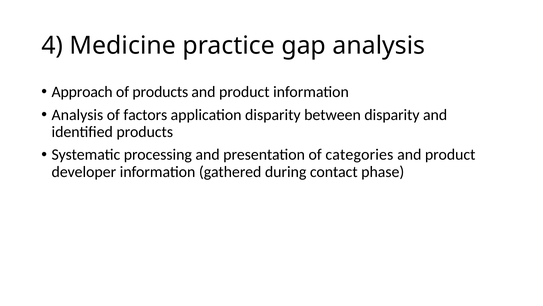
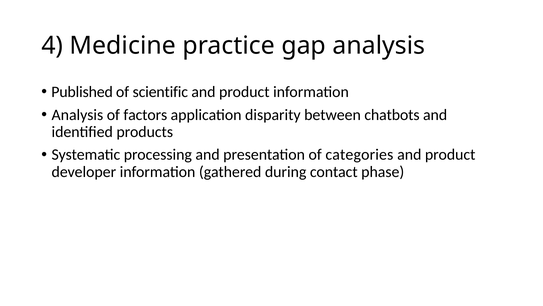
Approach: Approach -> Published
of products: products -> scientific
between disparity: disparity -> chatbots
